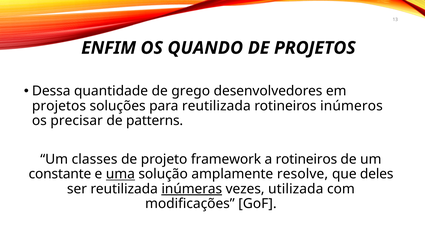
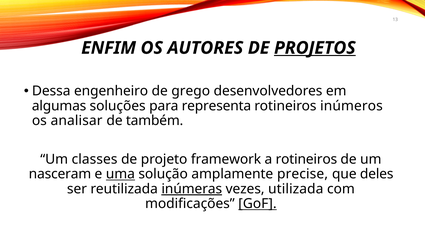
QUANDO: QUANDO -> AUTORES
PROJETOS at (315, 48) underline: none -> present
quantidade: quantidade -> engenheiro
projetos at (59, 106): projetos -> algumas
para reutilizada: reutilizada -> representa
precisar: precisar -> analisar
patterns: patterns -> também
constante: constante -> nasceram
resolve: resolve -> precise
GoF underline: none -> present
